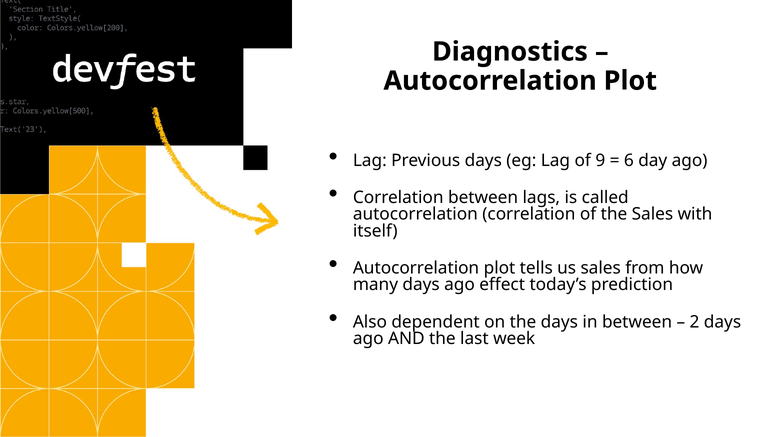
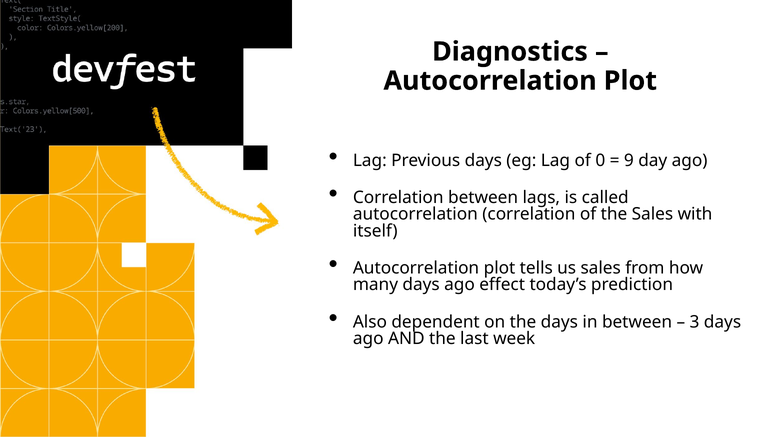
9: 9 -> 0
6: 6 -> 9
2: 2 -> 3
